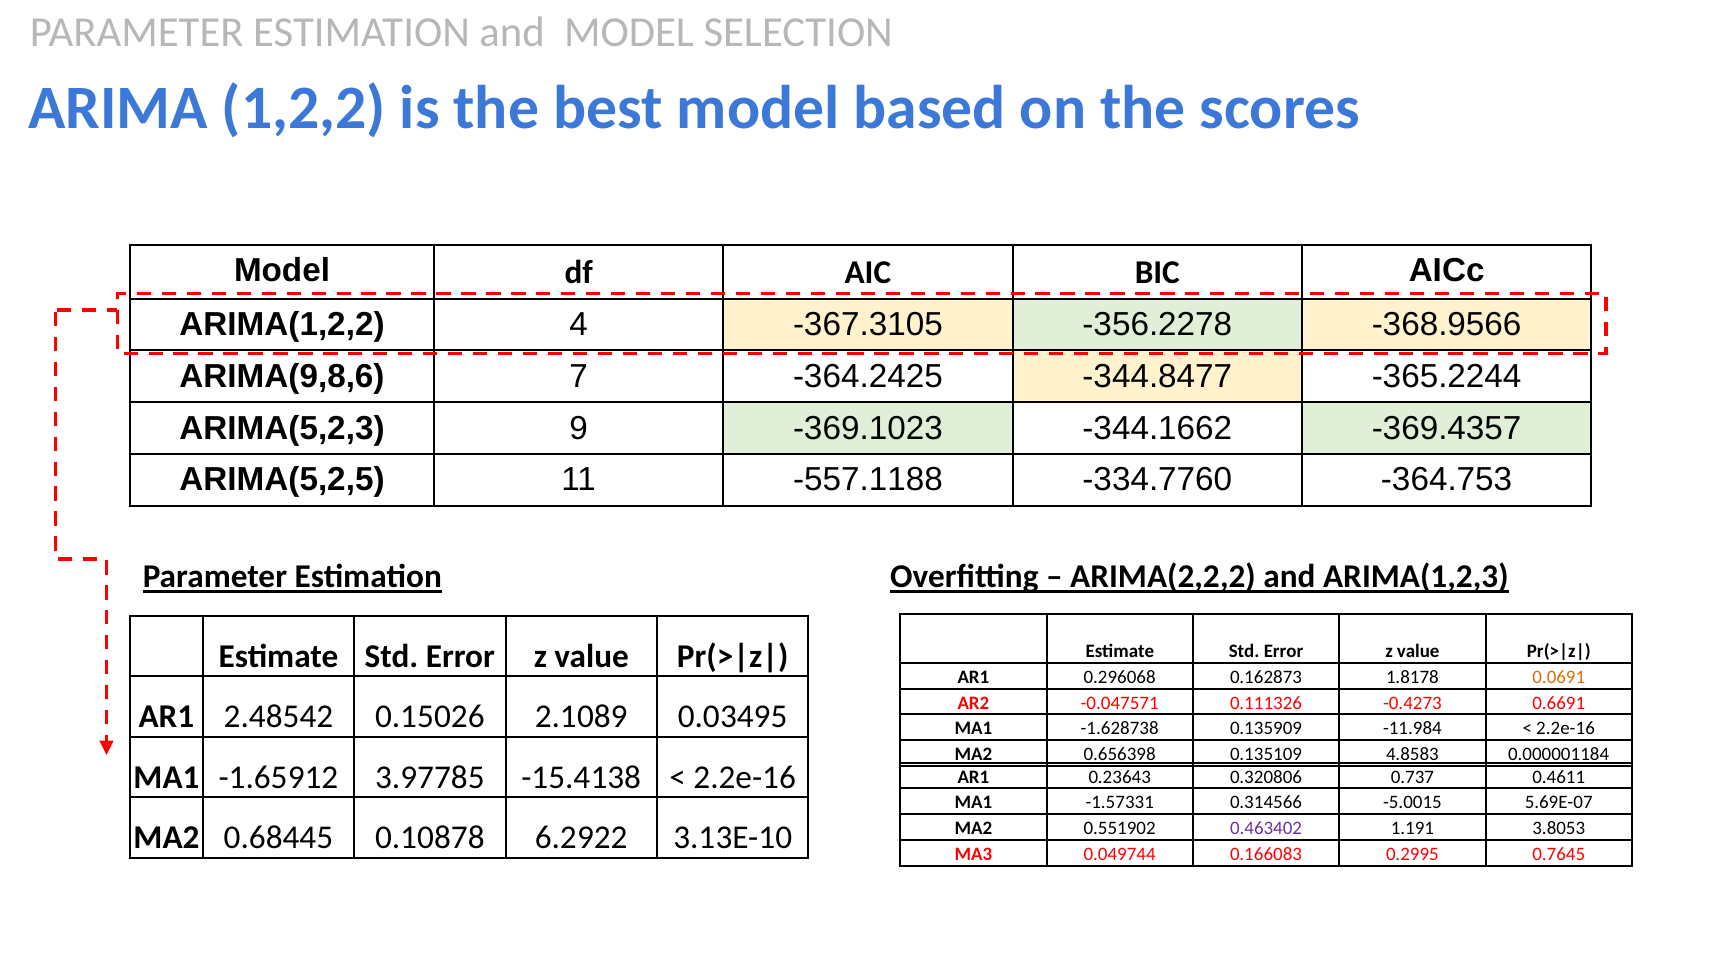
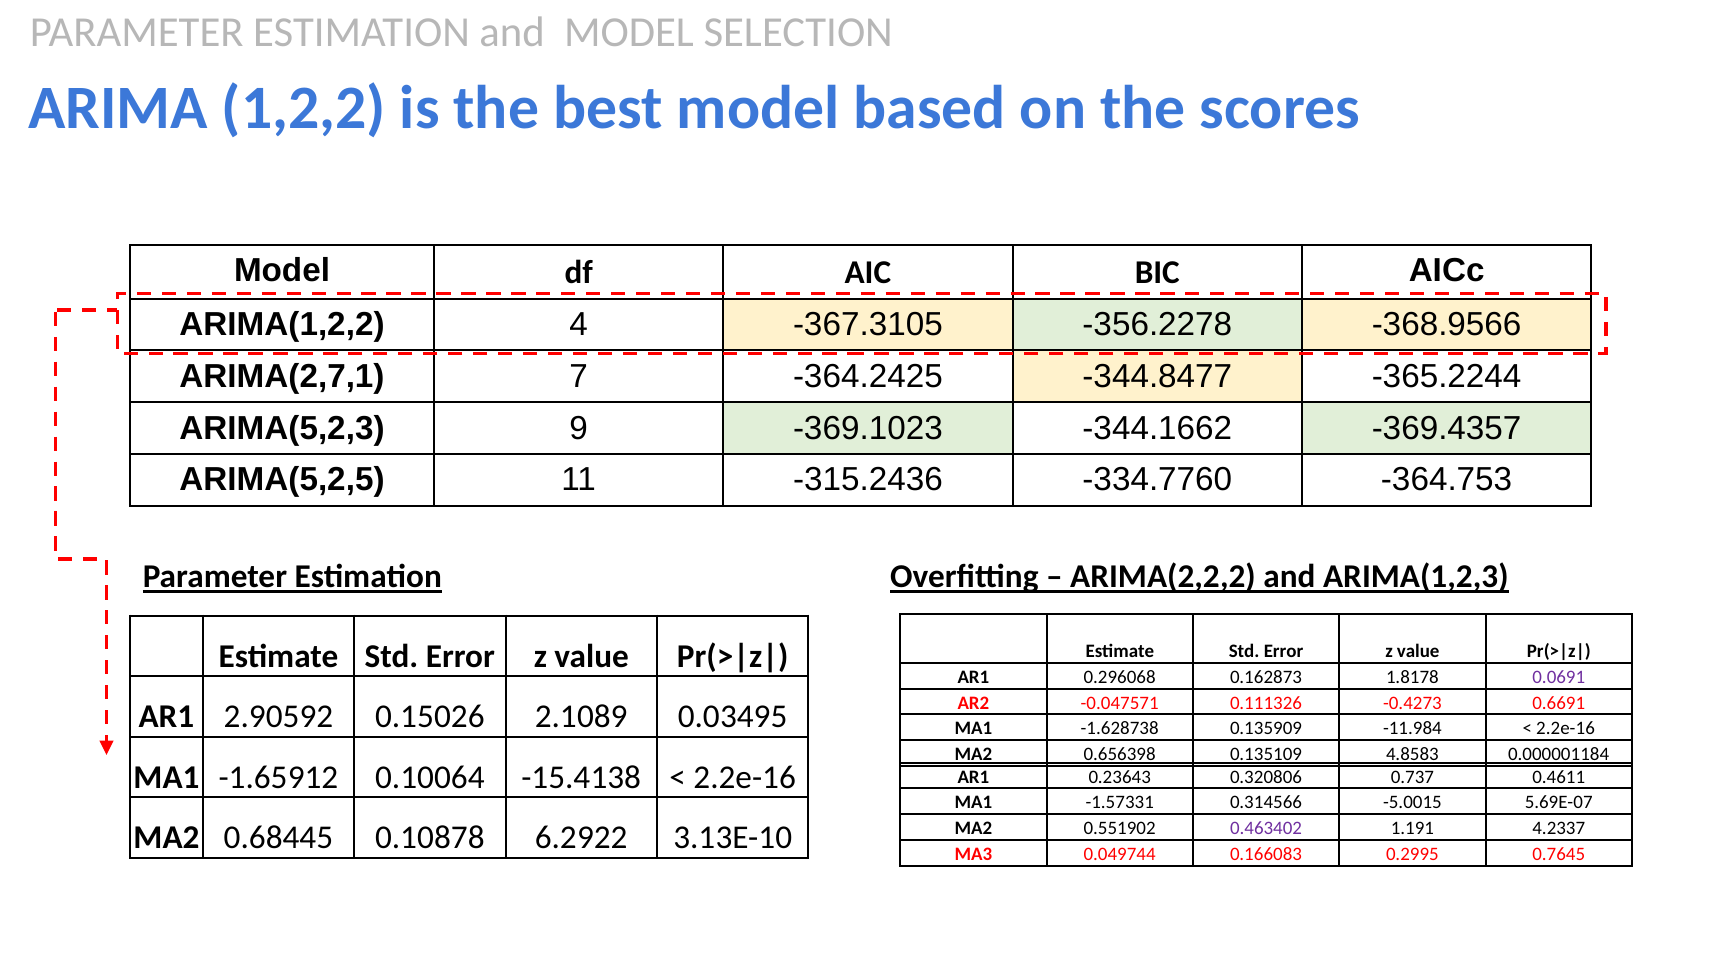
ARIMA(9,8,6: ARIMA(9,8,6 -> ARIMA(2,7,1
-557.1188: -557.1188 -> -315.2436
0.0691 colour: orange -> purple
2.48542: 2.48542 -> 2.90592
3.97785: 3.97785 -> 0.10064
3.8053: 3.8053 -> 4.2337
